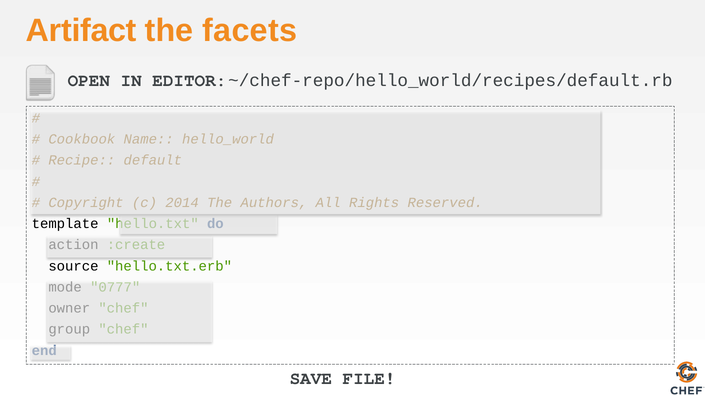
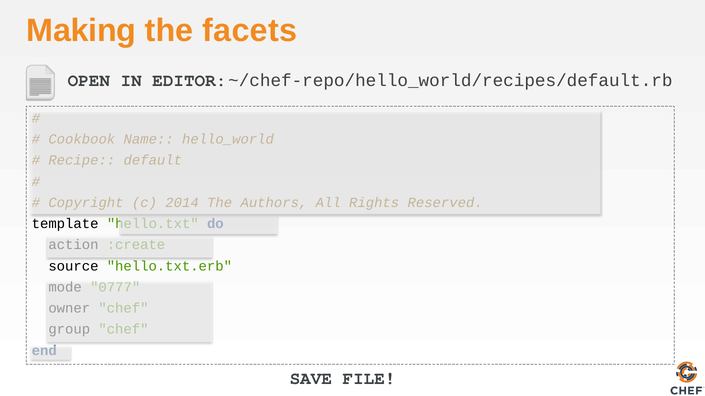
Artifact: Artifact -> Making
